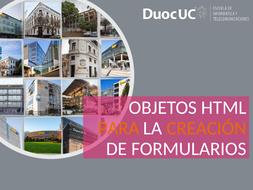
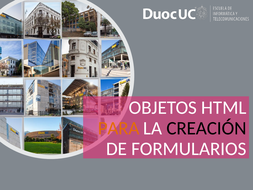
CREACIÓN colour: orange -> black
